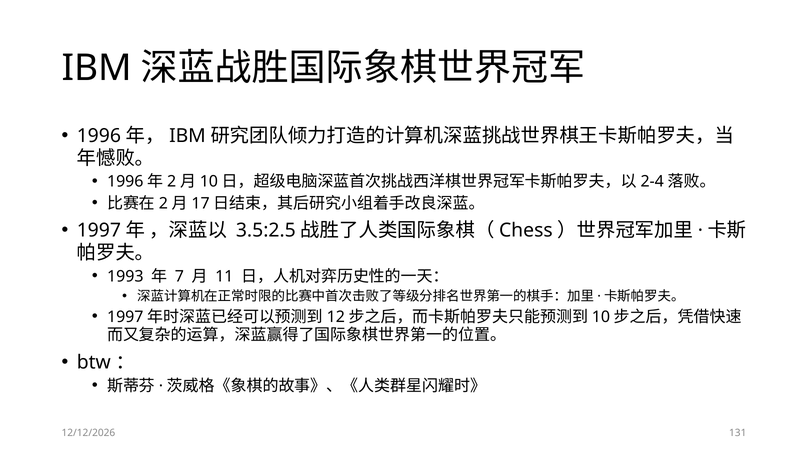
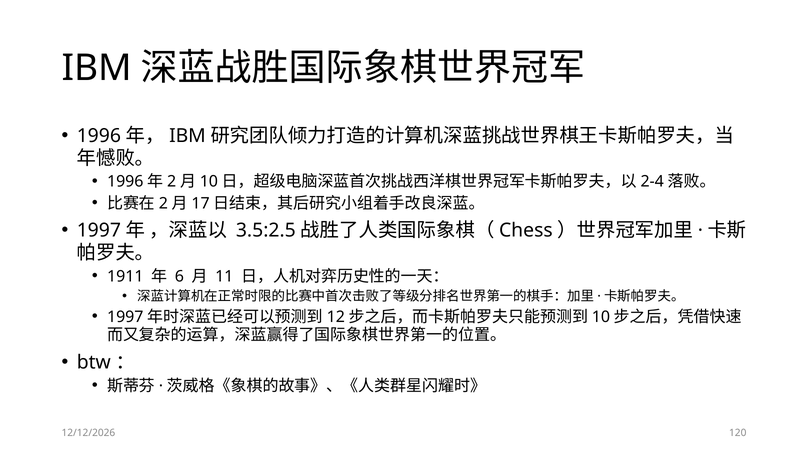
1993: 1993 -> 1911
7: 7 -> 6
131: 131 -> 120
